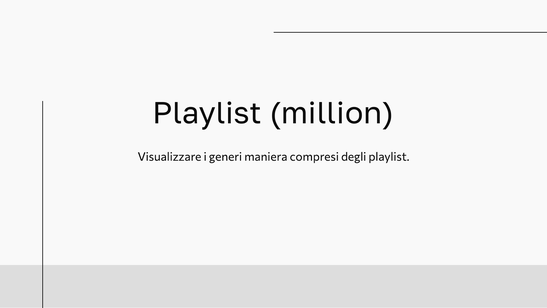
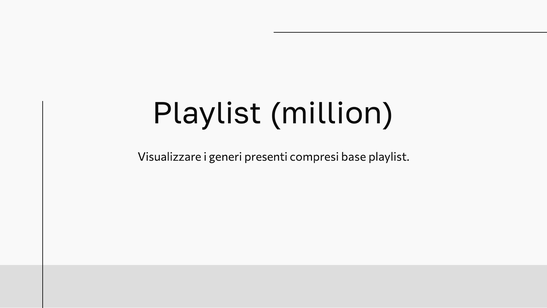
maniera: maniera -> presenti
degli: degli -> base
